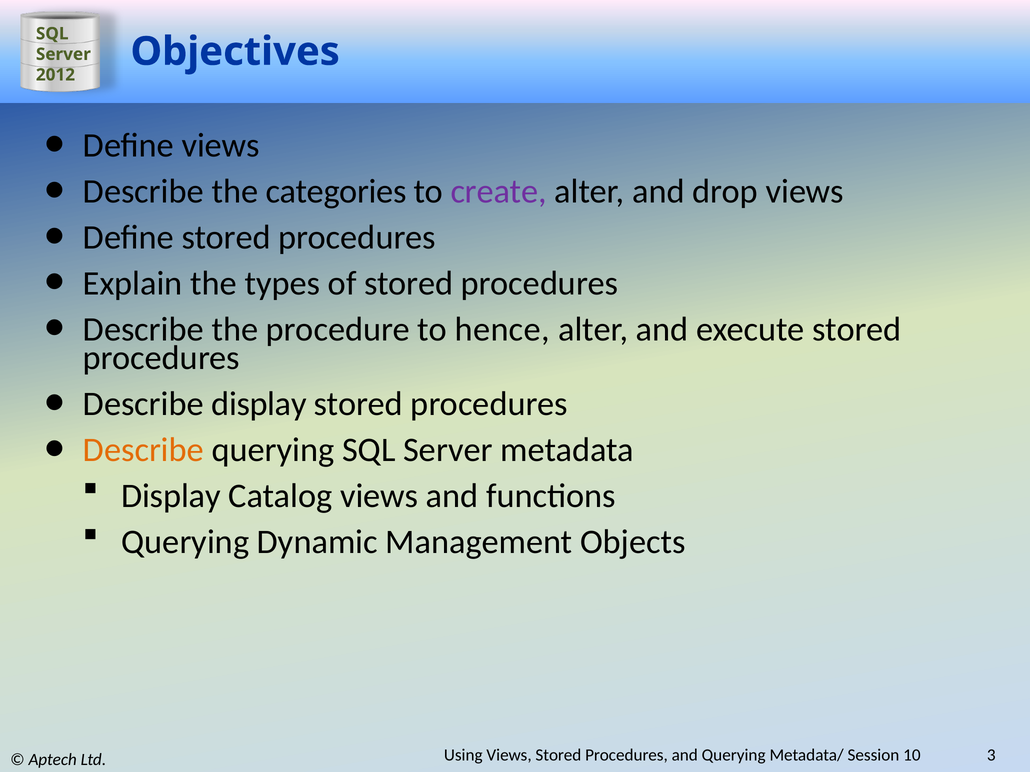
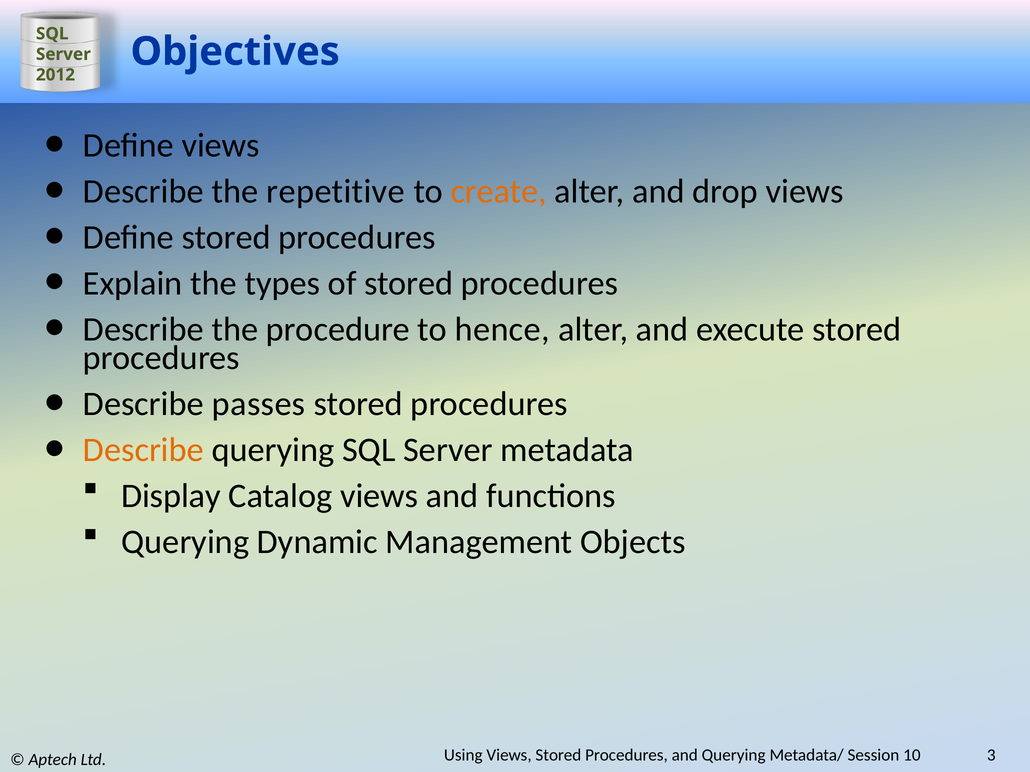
categories: categories -> repetitive
create colour: purple -> orange
Describe display: display -> passes
